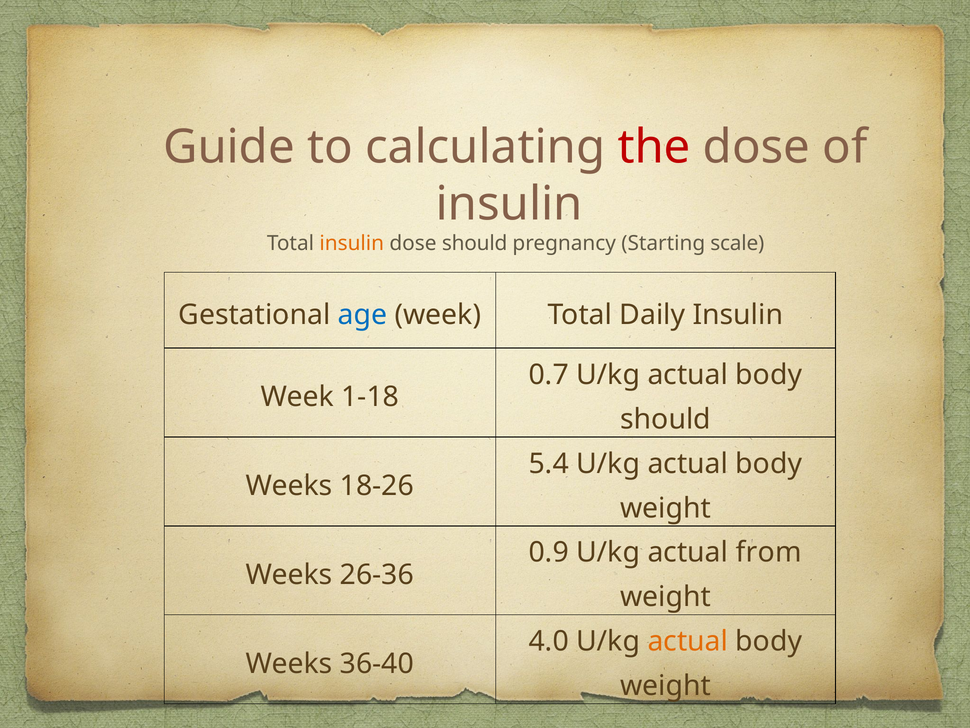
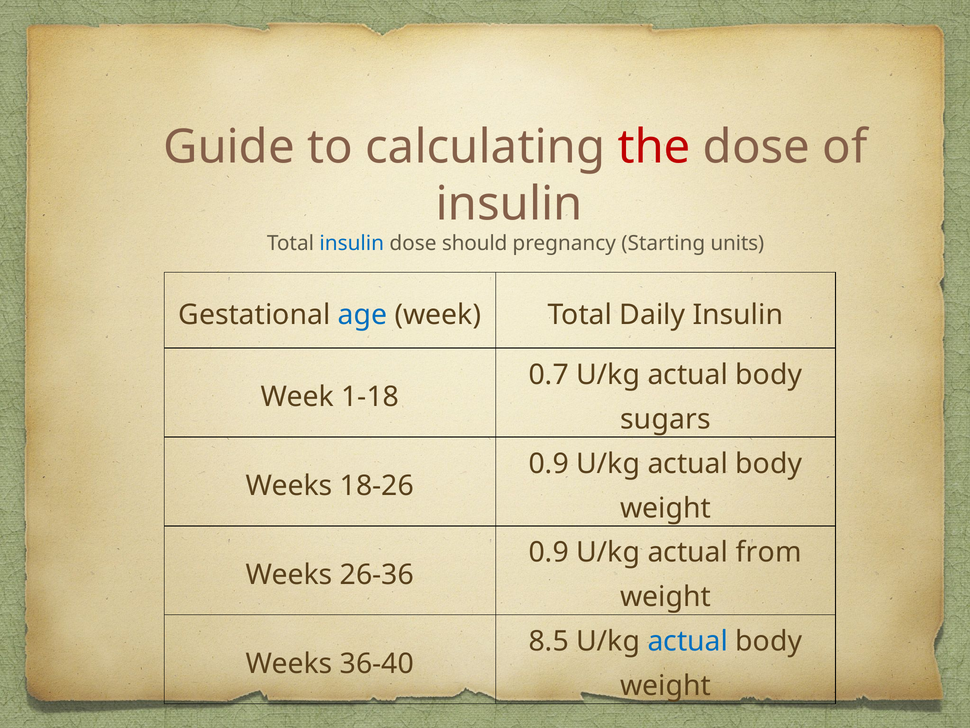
insulin at (352, 243) colour: orange -> blue
scale: scale -> units
should at (665, 419): should -> sugars
5.4 at (549, 463): 5.4 -> 0.9
4.0: 4.0 -> 8.5
actual at (688, 641) colour: orange -> blue
